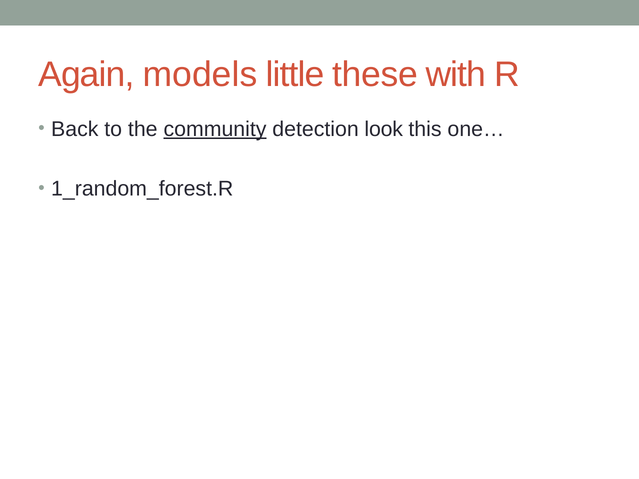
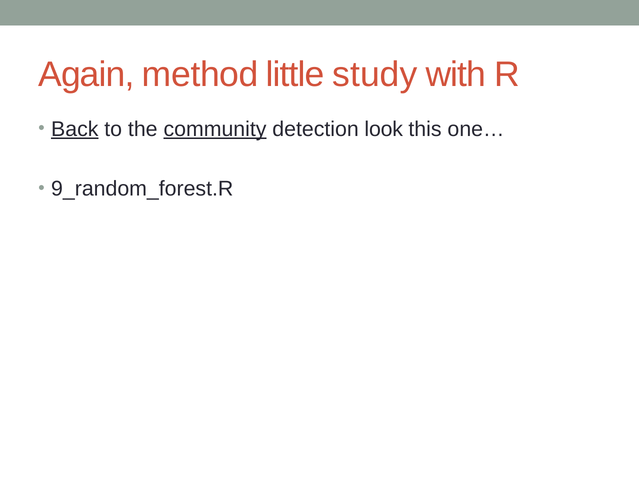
models: models -> method
these: these -> study
Back underline: none -> present
1_random_forest.R: 1_random_forest.R -> 9_random_forest.R
